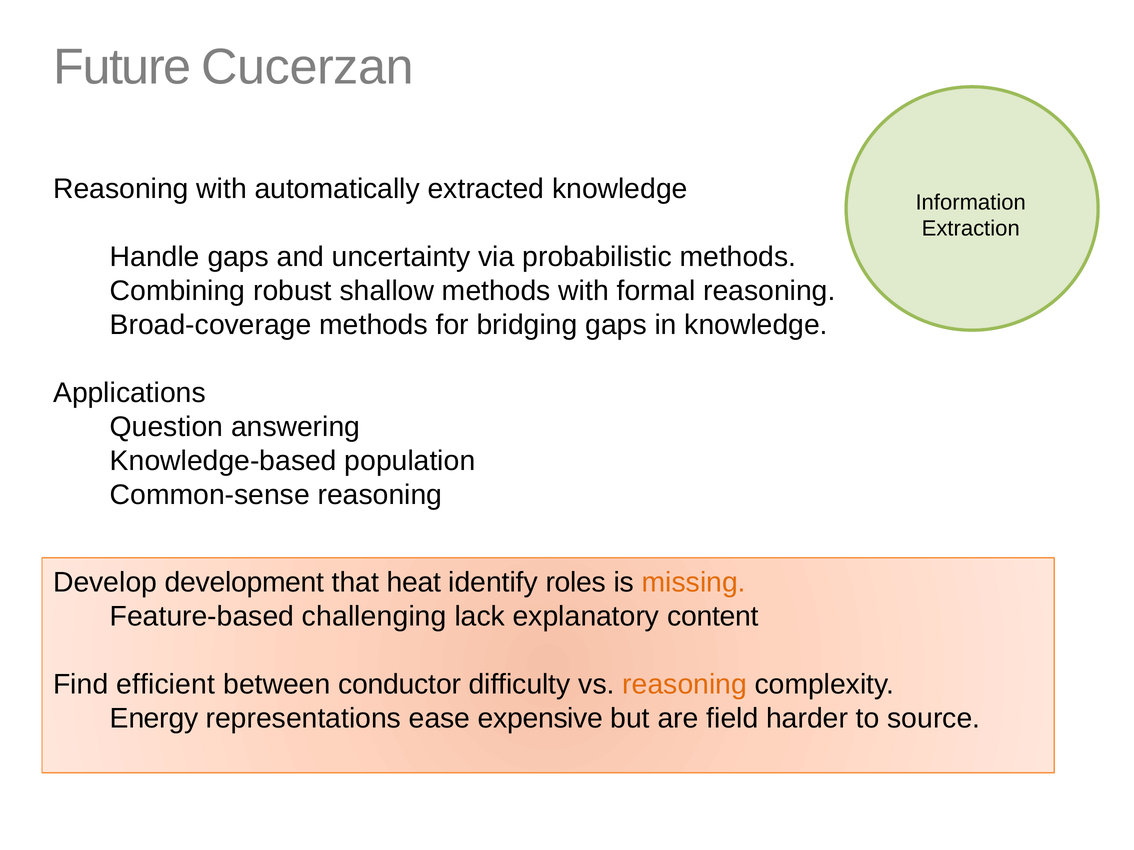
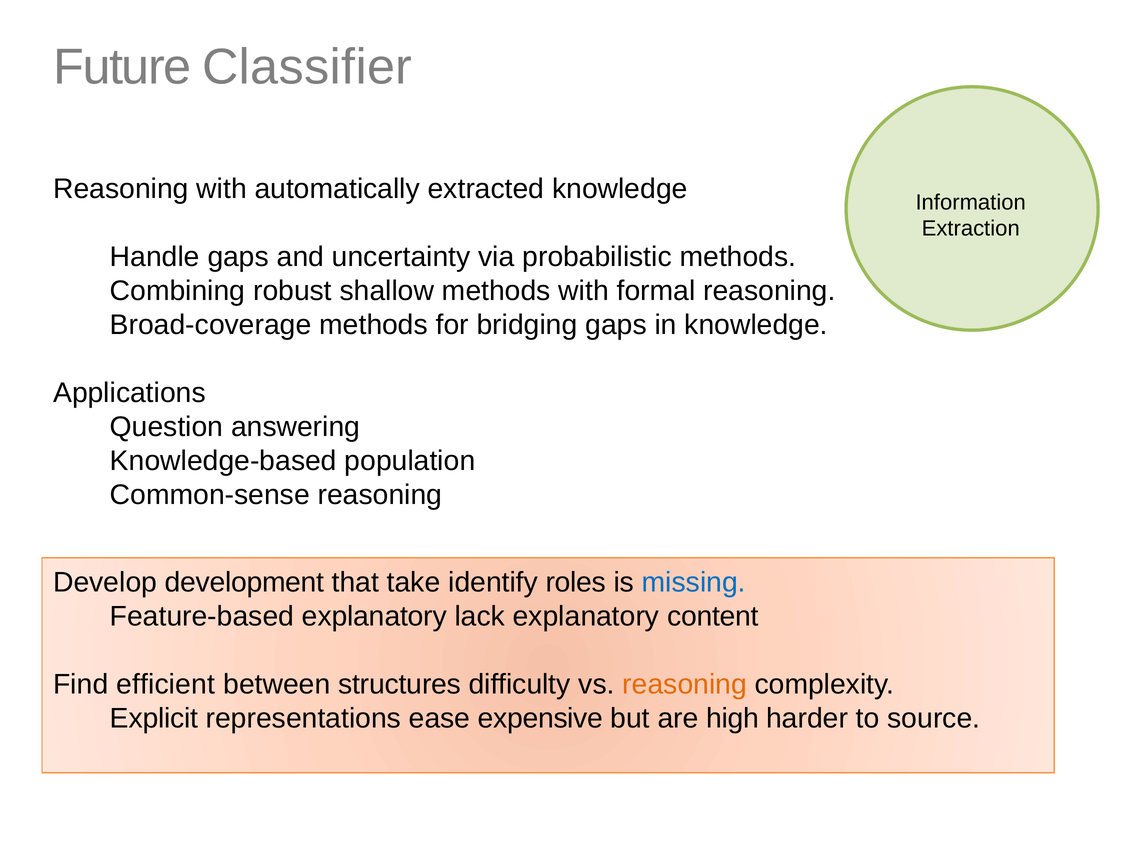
Cucerzan: Cucerzan -> Classifier
heat: heat -> take
missing colour: orange -> blue
Feature-based challenging: challenging -> explanatory
conductor: conductor -> structures
Energy: Energy -> Explicit
field: field -> high
